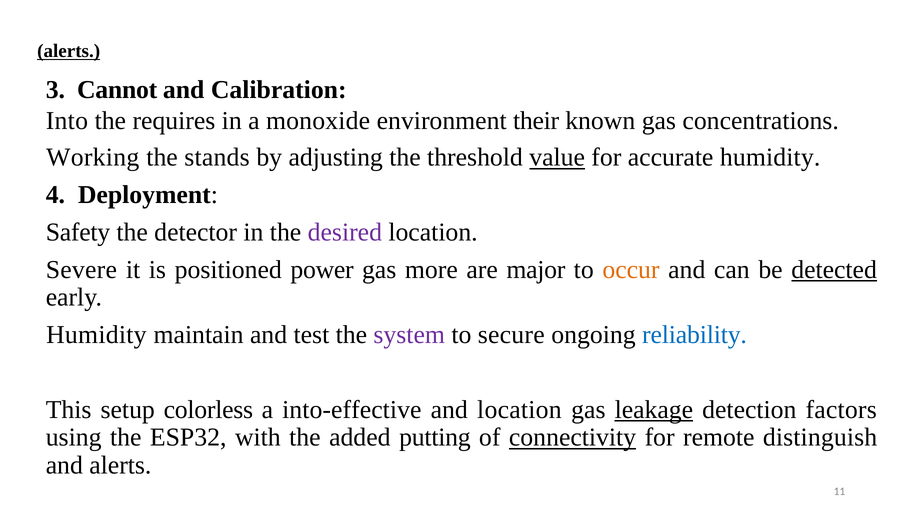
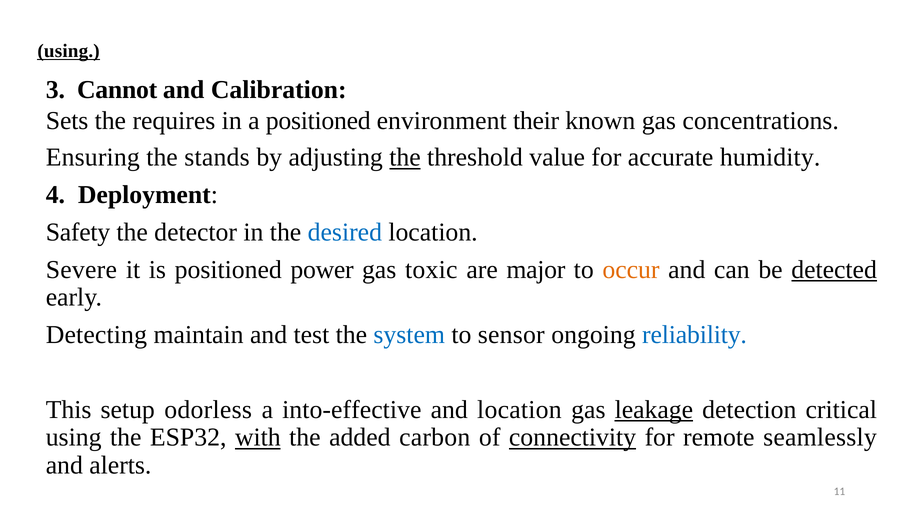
alerts at (69, 51): alerts -> using
Into: Into -> Sets
a monoxide: monoxide -> positioned
Working: Working -> Ensuring
the at (405, 157) underline: none -> present
value underline: present -> none
desired colour: purple -> blue
more: more -> toxic
Humidity at (96, 335): Humidity -> Detecting
system colour: purple -> blue
secure: secure -> sensor
colorless: colorless -> odorless
factors: factors -> critical
with underline: none -> present
putting: putting -> carbon
distinguish: distinguish -> seamlessly
